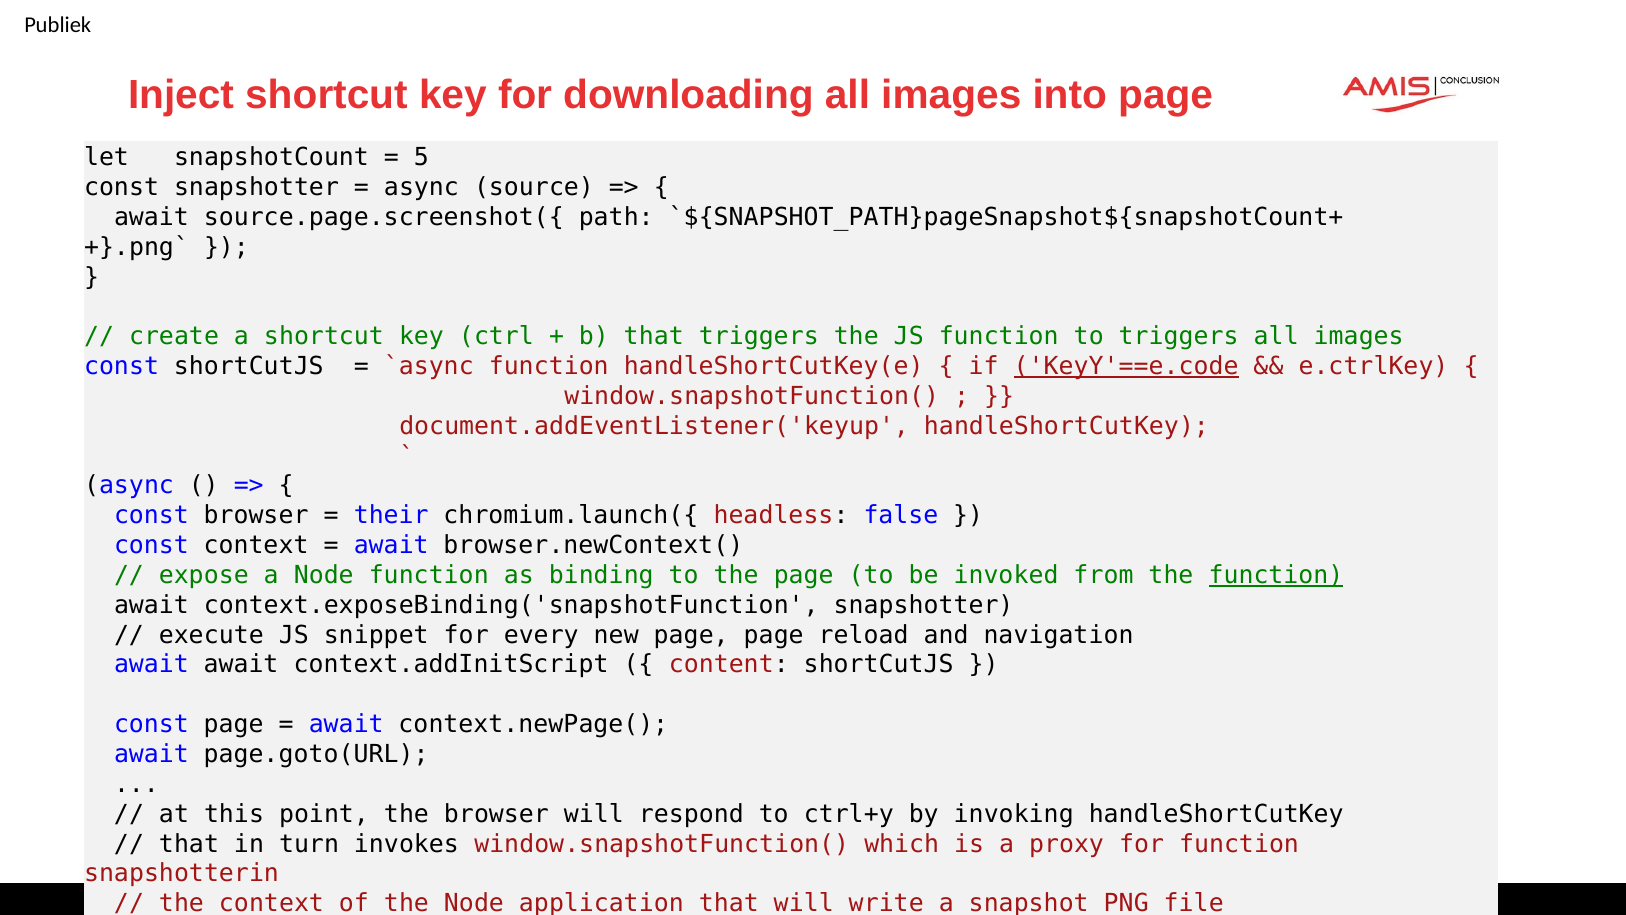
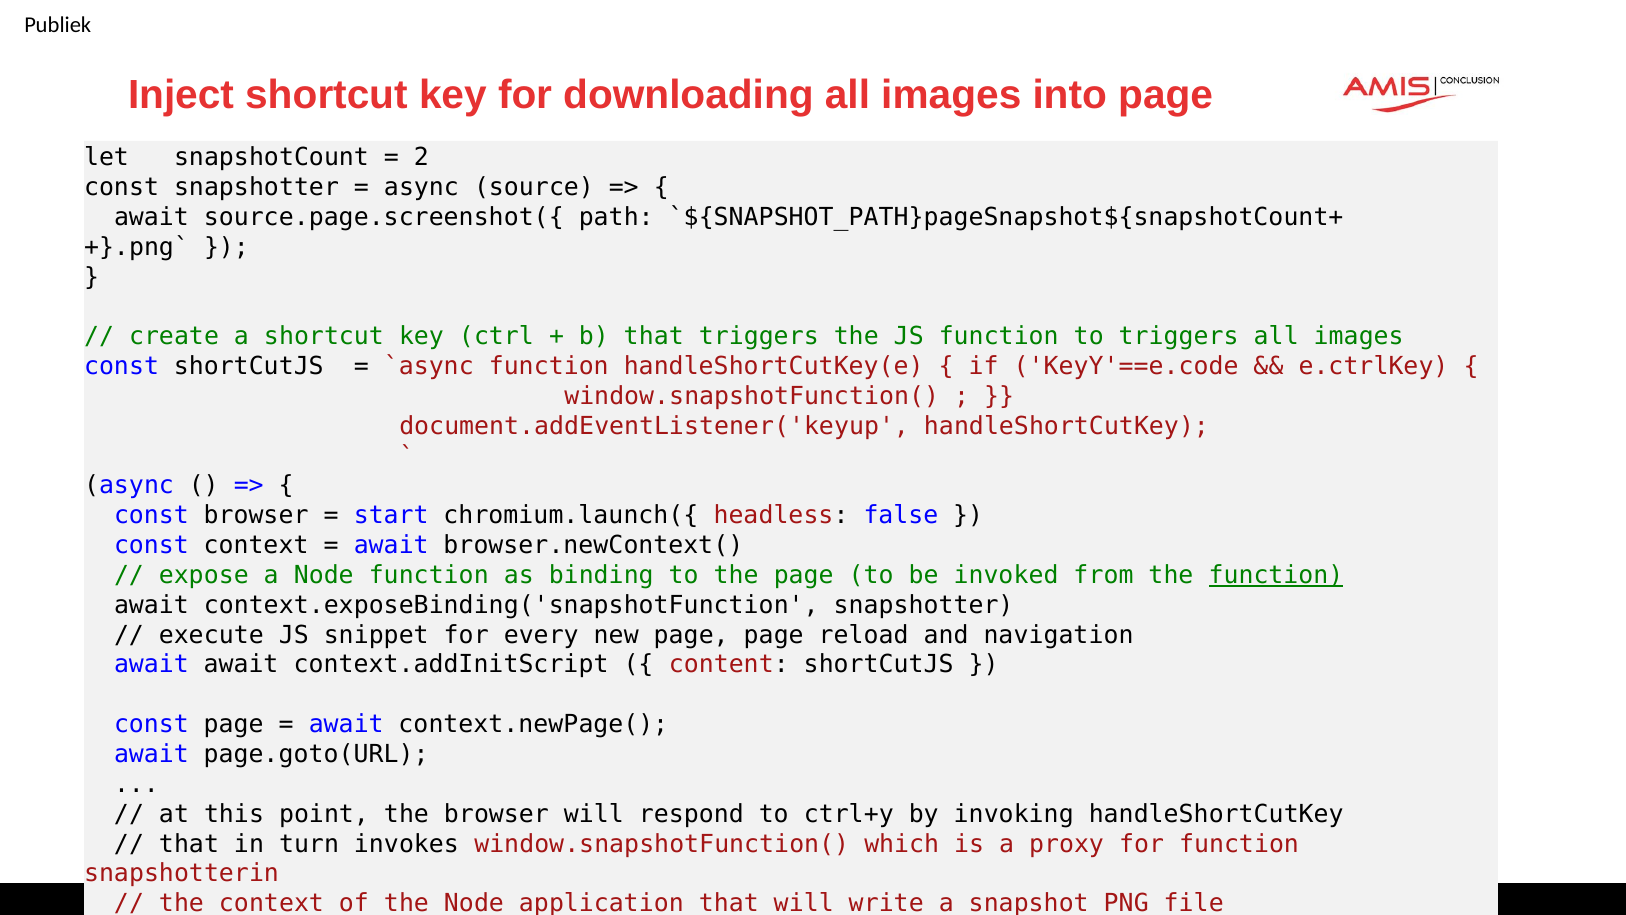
5: 5 -> 2
KeyY'==e.code underline: present -> none
their: their -> start
